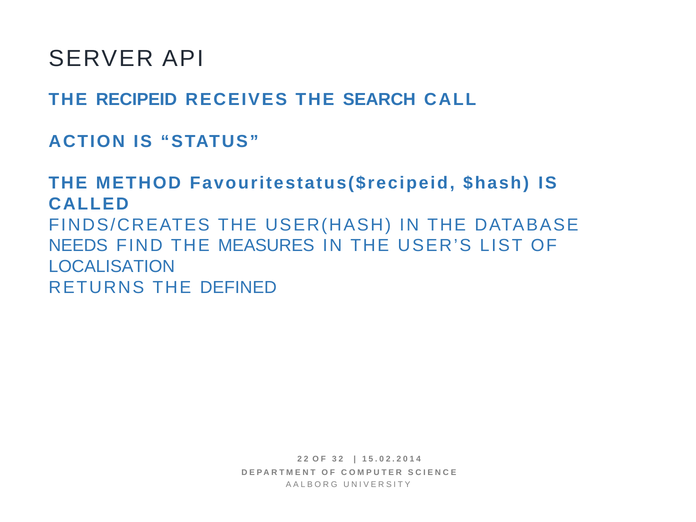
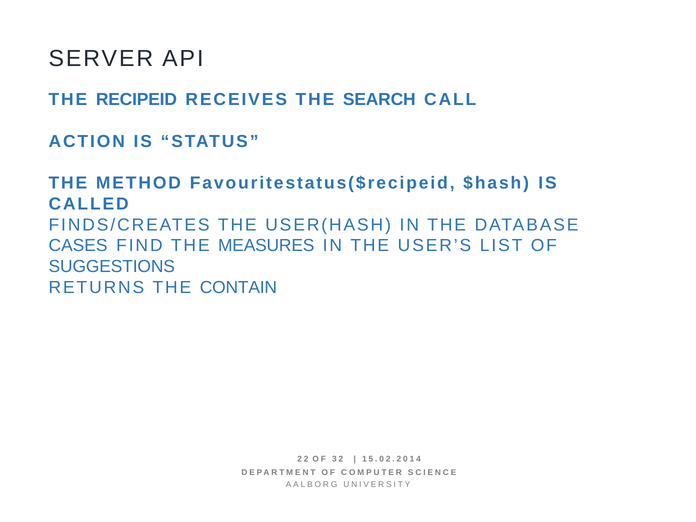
NEEDS: NEEDS -> CASES
LOCALISATION: LOCALISATION -> SUGGESTIONS
DEFINED: DEFINED -> CONTAIN
